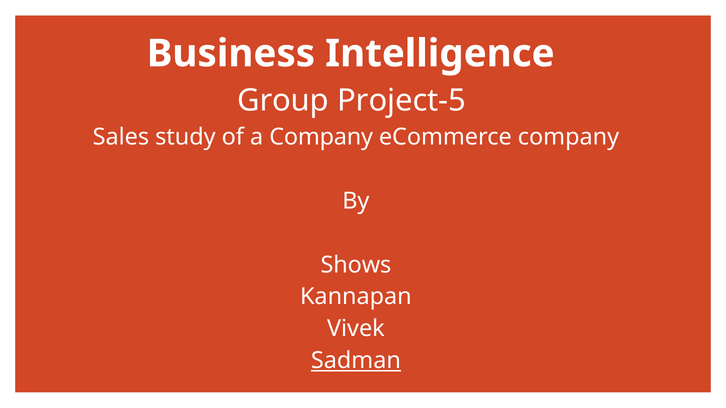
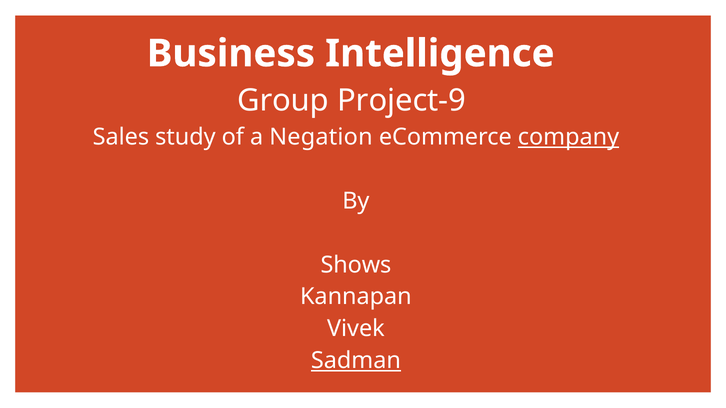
Project-5: Project-5 -> Project-9
a Company: Company -> Negation
company at (568, 137) underline: none -> present
